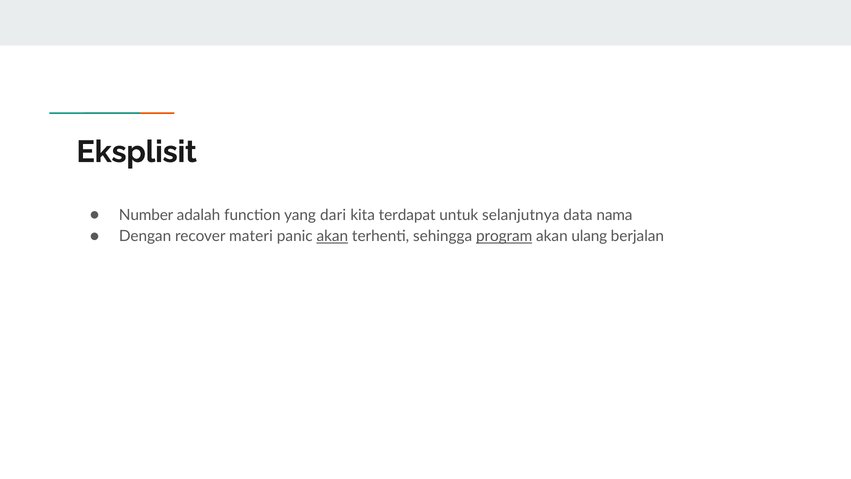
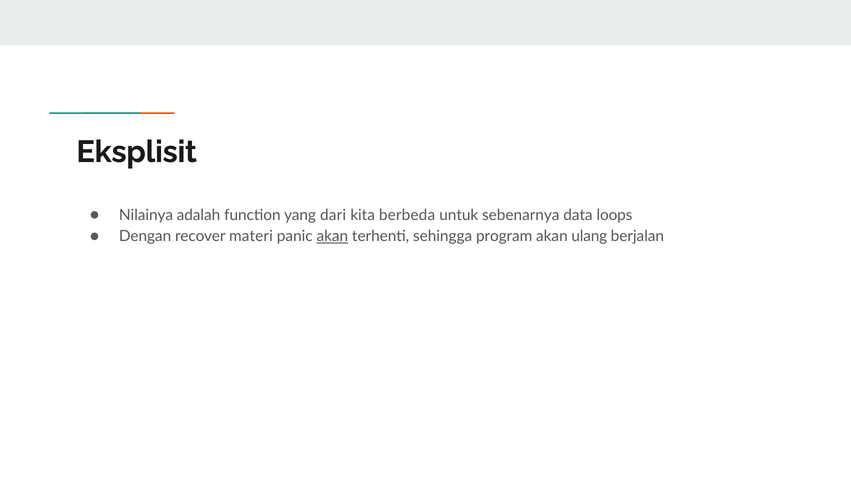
Number: Number -> Nilainya
terdapat: terdapat -> berbeda
selanjutnya: selanjutnya -> sebenarnya
nama: nama -> loops
program underline: present -> none
